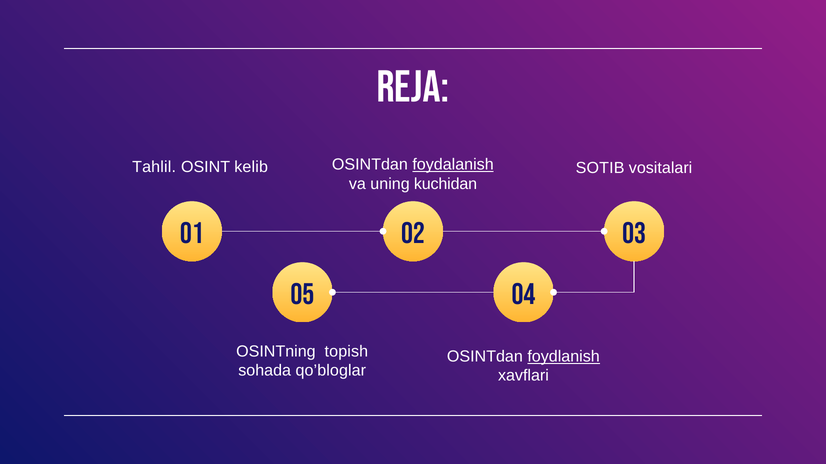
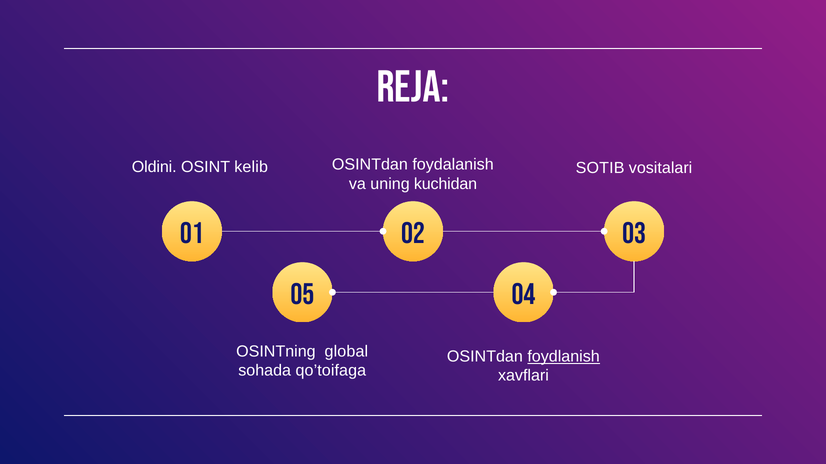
foydalanish underline: present -> none
Tahlil: Tahlil -> Oldini
topish: topish -> global
qo’bloglar: qo’bloglar -> qo’toifaga
